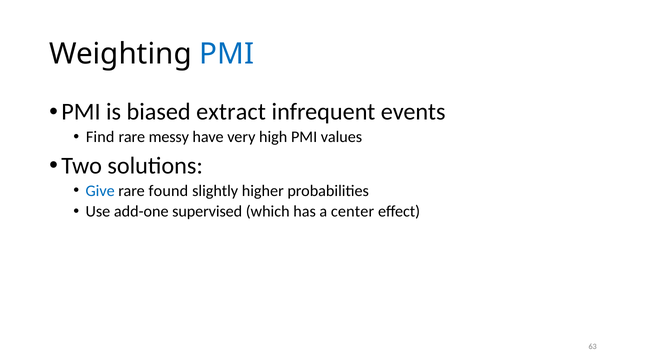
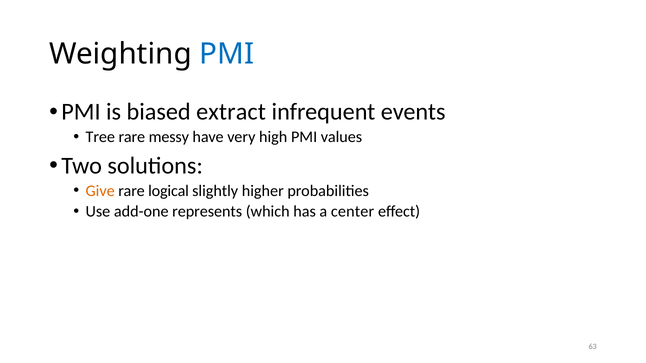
Find: Find -> Tree
Give colour: blue -> orange
found: found -> logical
supervised: supervised -> represents
